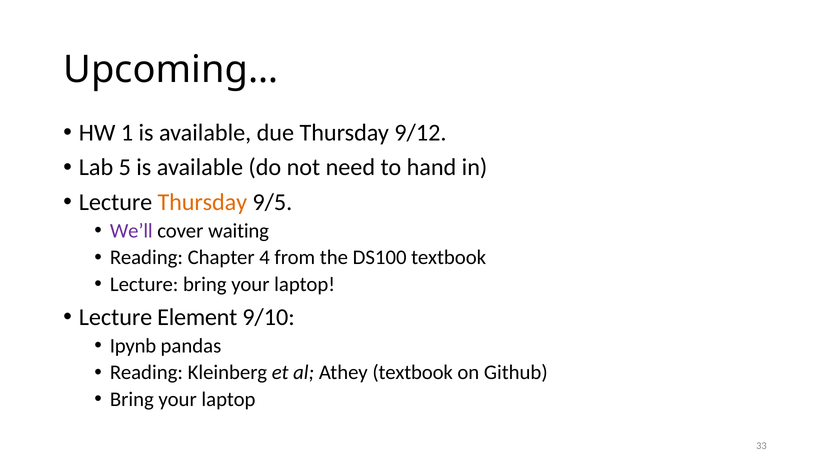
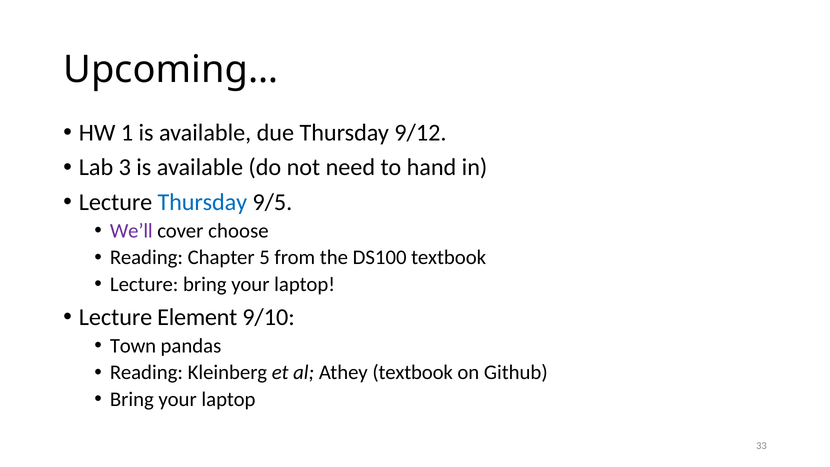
5: 5 -> 3
Thursday at (202, 202) colour: orange -> blue
waiting: waiting -> choose
4: 4 -> 5
Ipynb: Ipynb -> Town
